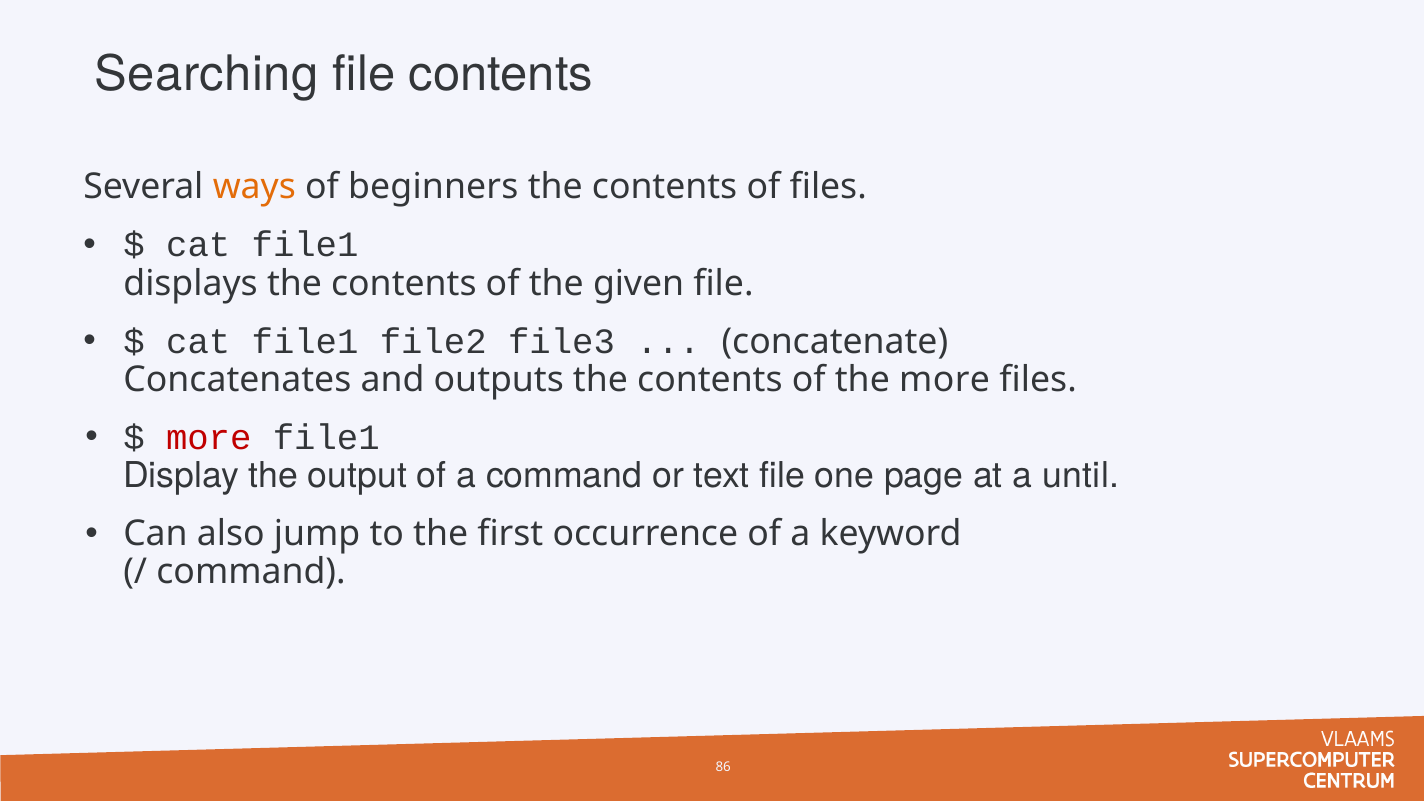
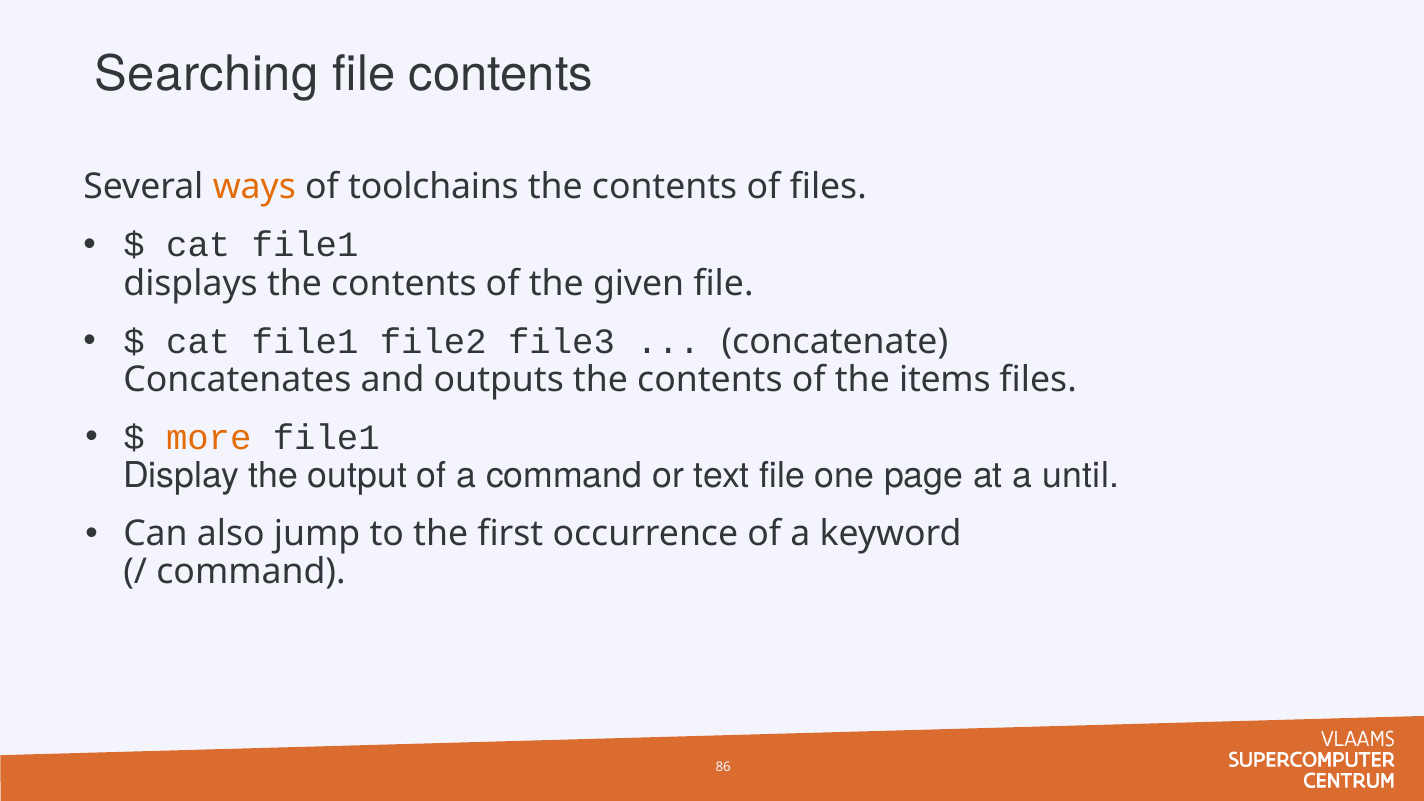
beginners: beginners -> toolchains
the more: more -> items
more at (209, 438) colour: red -> orange
